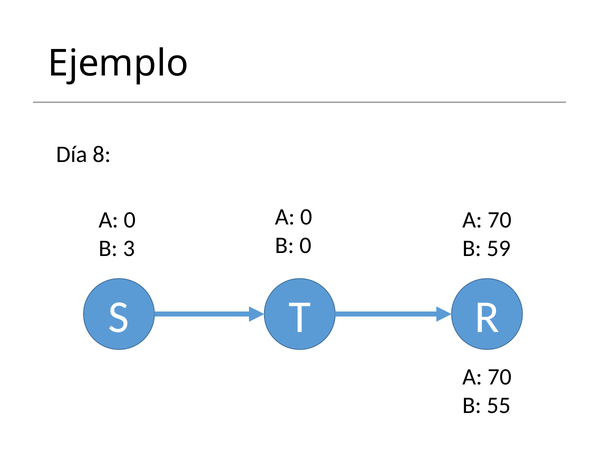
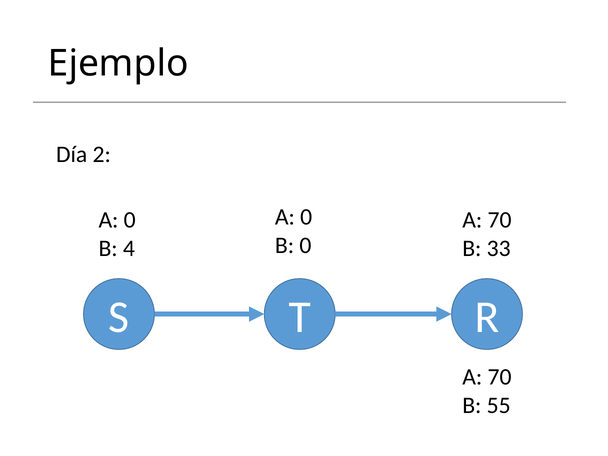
8: 8 -> 2
3: 3 -> 4
59: 59 -> 33
